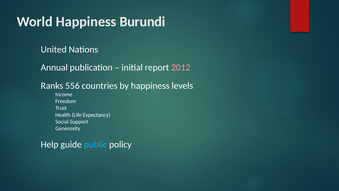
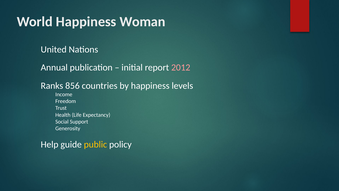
Burundi: Burundi -> Woman
556: 556 -> 856
public colour: light blue -> yellow
